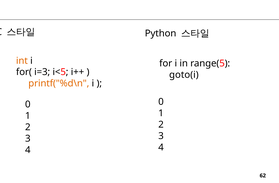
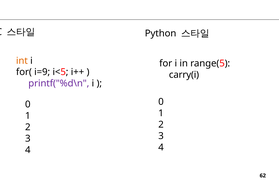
i=3: i=3 -> i=9
goto(i: goto(i -> carry(i
printf("%d\n colour: orange -> purple
